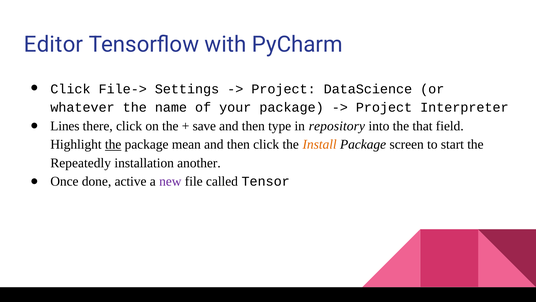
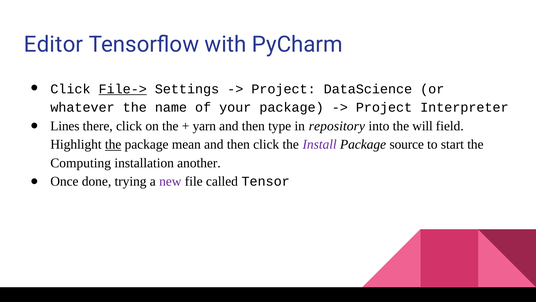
File-> underline: none -> present
save: save -> yarn
that: that -> will
Install colour: orange -> purple
screen: screen -> source
Repeatedly: Repeatedly -> Computing
active: active -> trying
